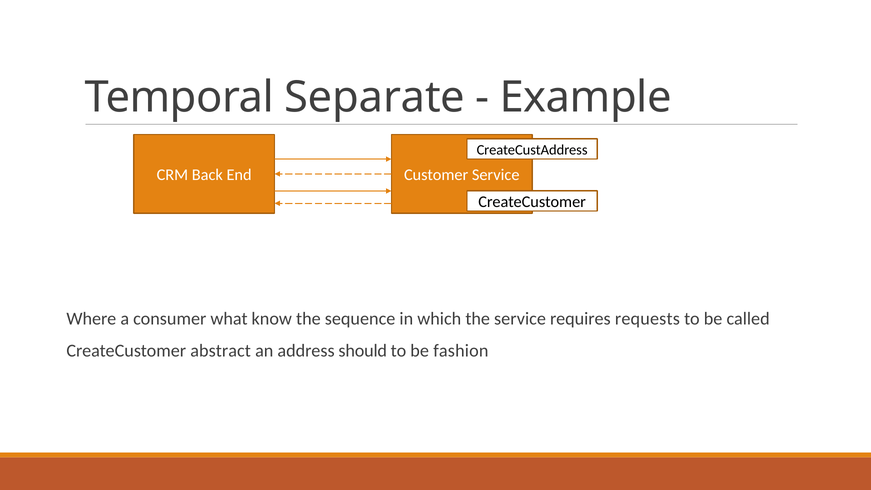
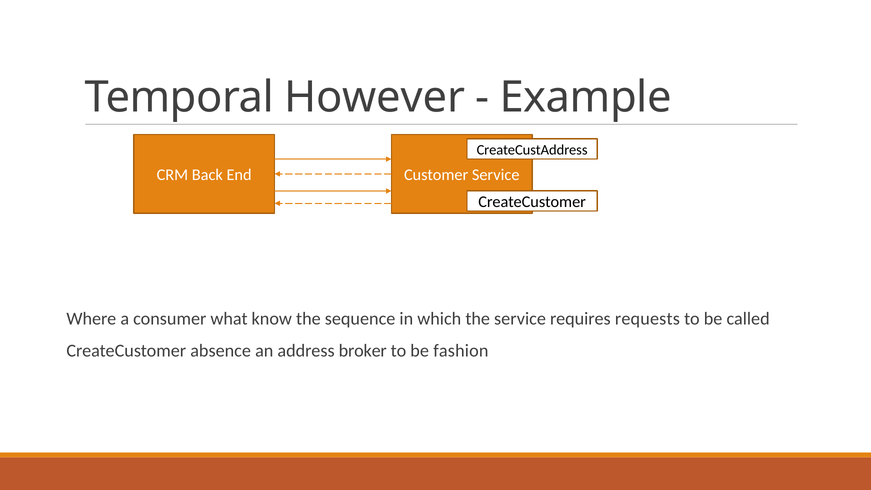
Separate: Separate -> However
abstract: abstract -> absence
should: should -> broker
